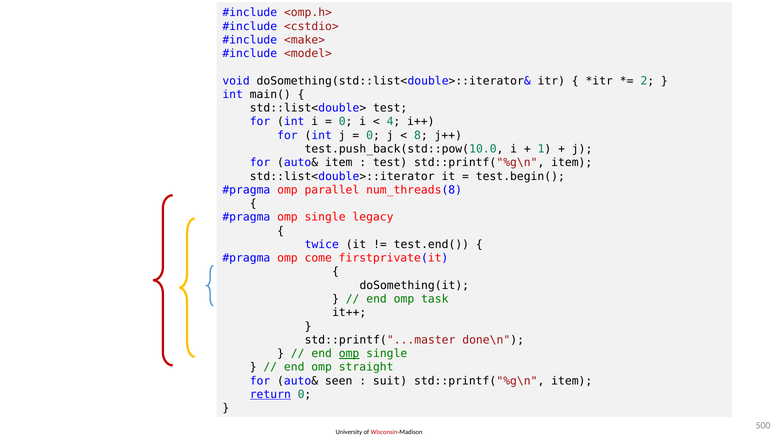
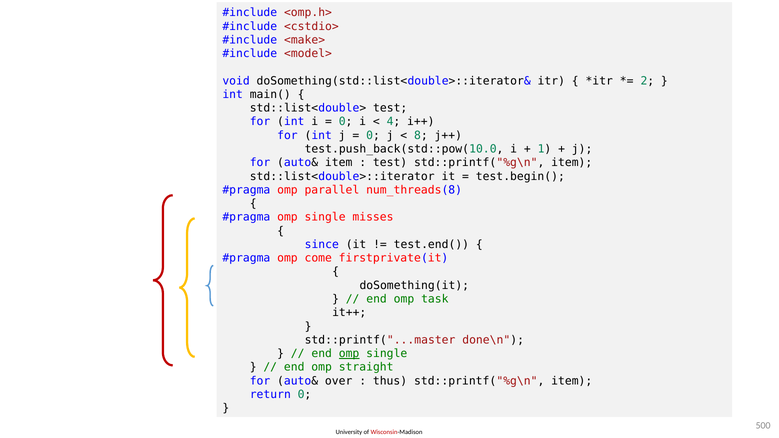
legacy: legacy -> misses
twice: twice -> since
seen: seen -> over
suit: suit -> thus
return underline: present -> none
